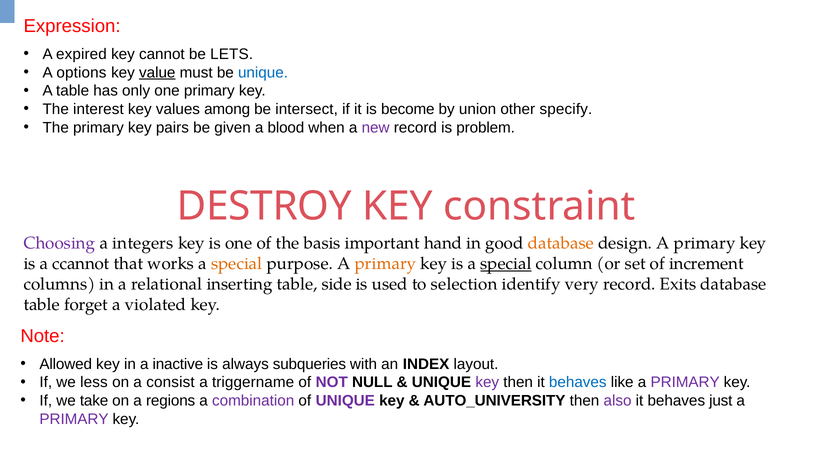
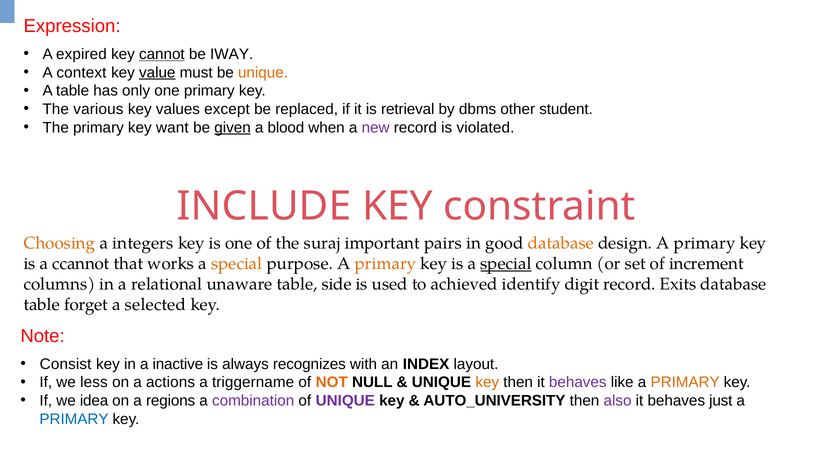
cannot underline: none -> present
LETS: LETS -> IWAY
options: options -> context
unique at (263, 72) colour: blue -> orange
interest: interest -> various
among: among -> except
intersect: intersect -> replaced
become: become -> retrieval
union: union -> dbms
specify: specify -> student
pairs: pairs -> want
given underline: none -> present
problem: problem -> violated
DESTROY: DESTROY -> INCLUDE
Choosing colour: purple -> orange
basis: basis -> suraj
hand: hand -> pairs
inserting: inserting -> unaware
selection: selection -> achieved
very: very -> digit
violated: violated -> selected
Allowed: Allowed -> Consist
subqueries: subqueries -> recognizes
consist: consist -> actions
NOT colour: purple -> orange
key at (487, 382) colour: purple -> orange
behaves at (578, 382) colour: blue -> purple
PRIMARY at (685, 382) colour: purple -> orange
take: take -> idea
PRIMARY at (74, 418) colour: purple -> blue
